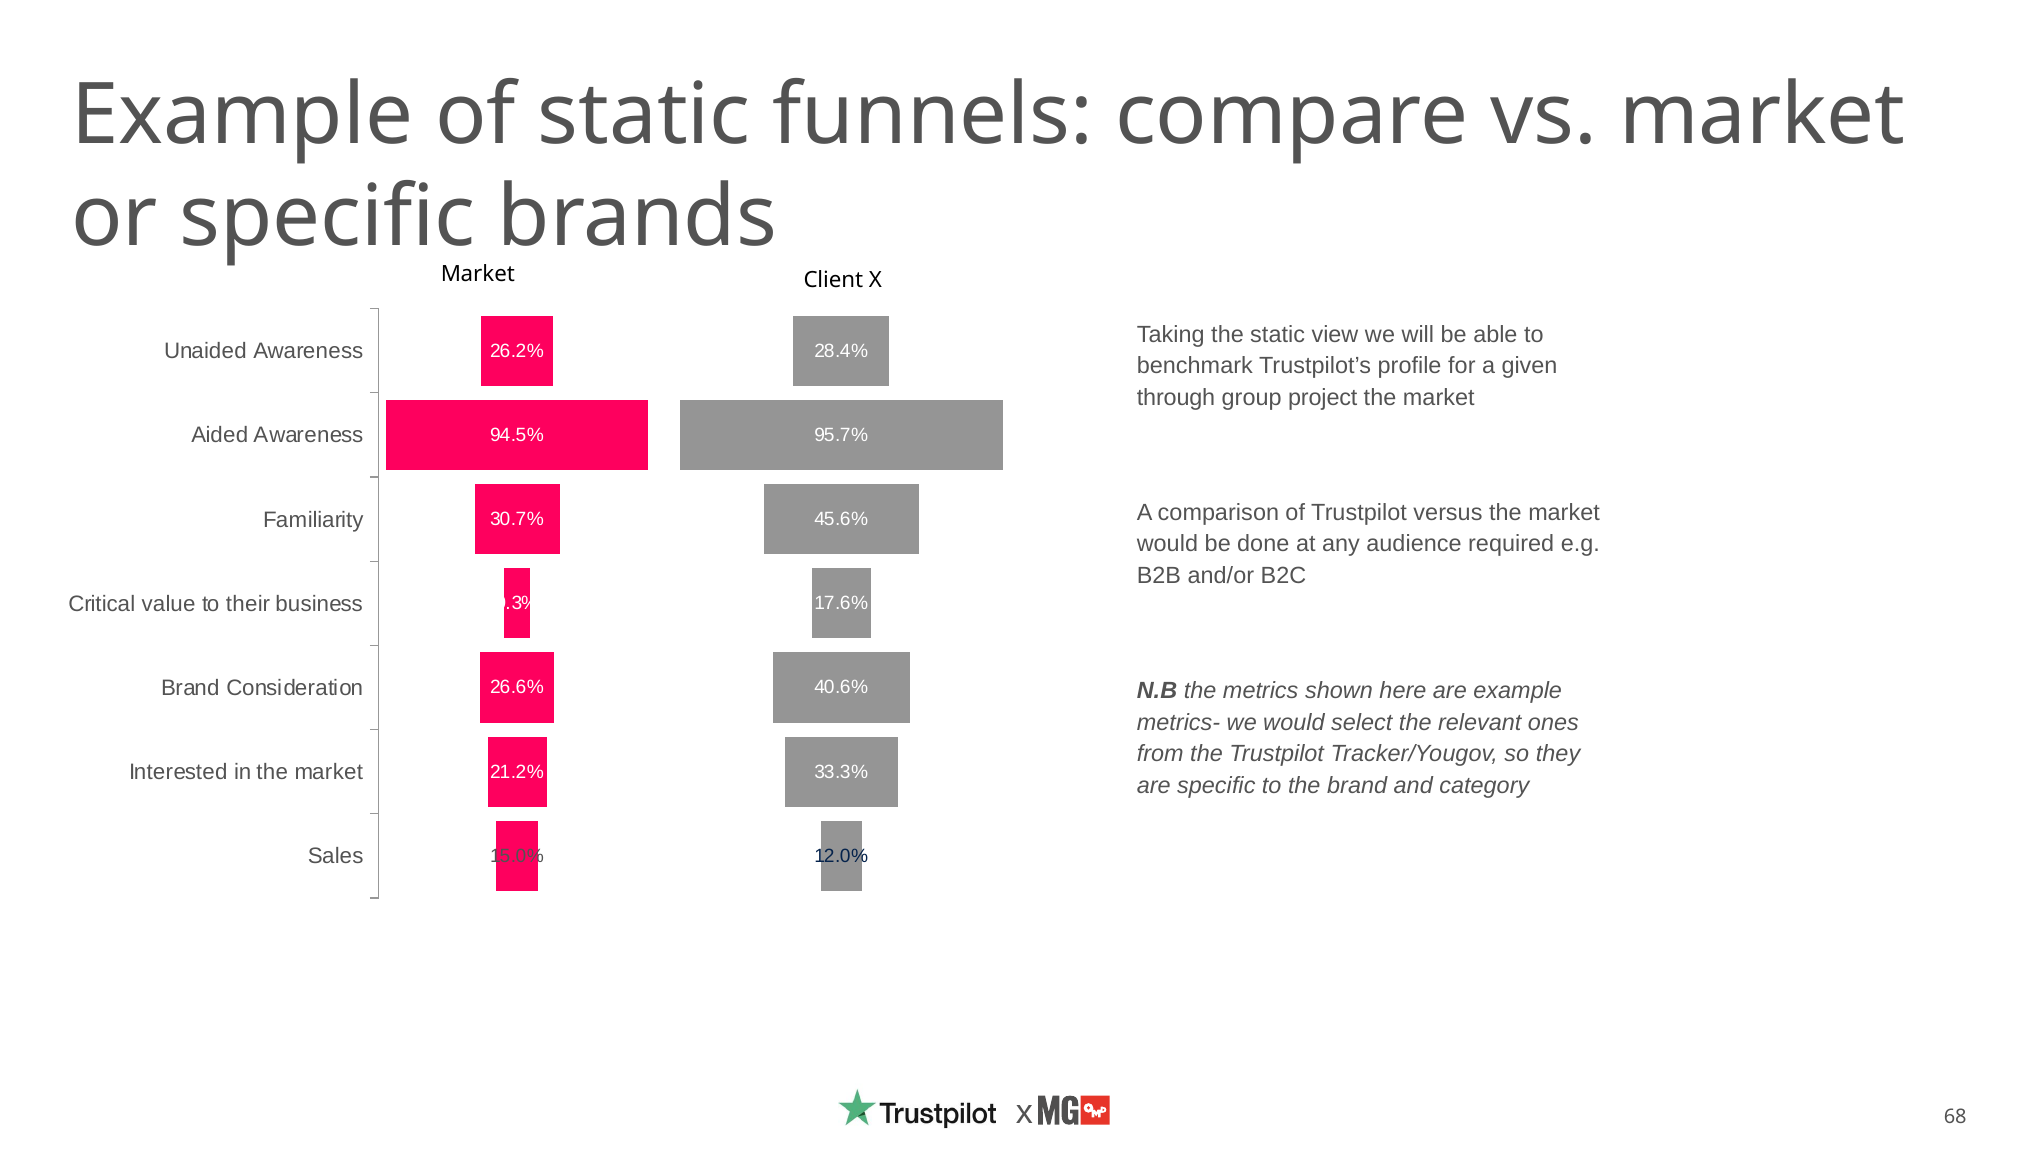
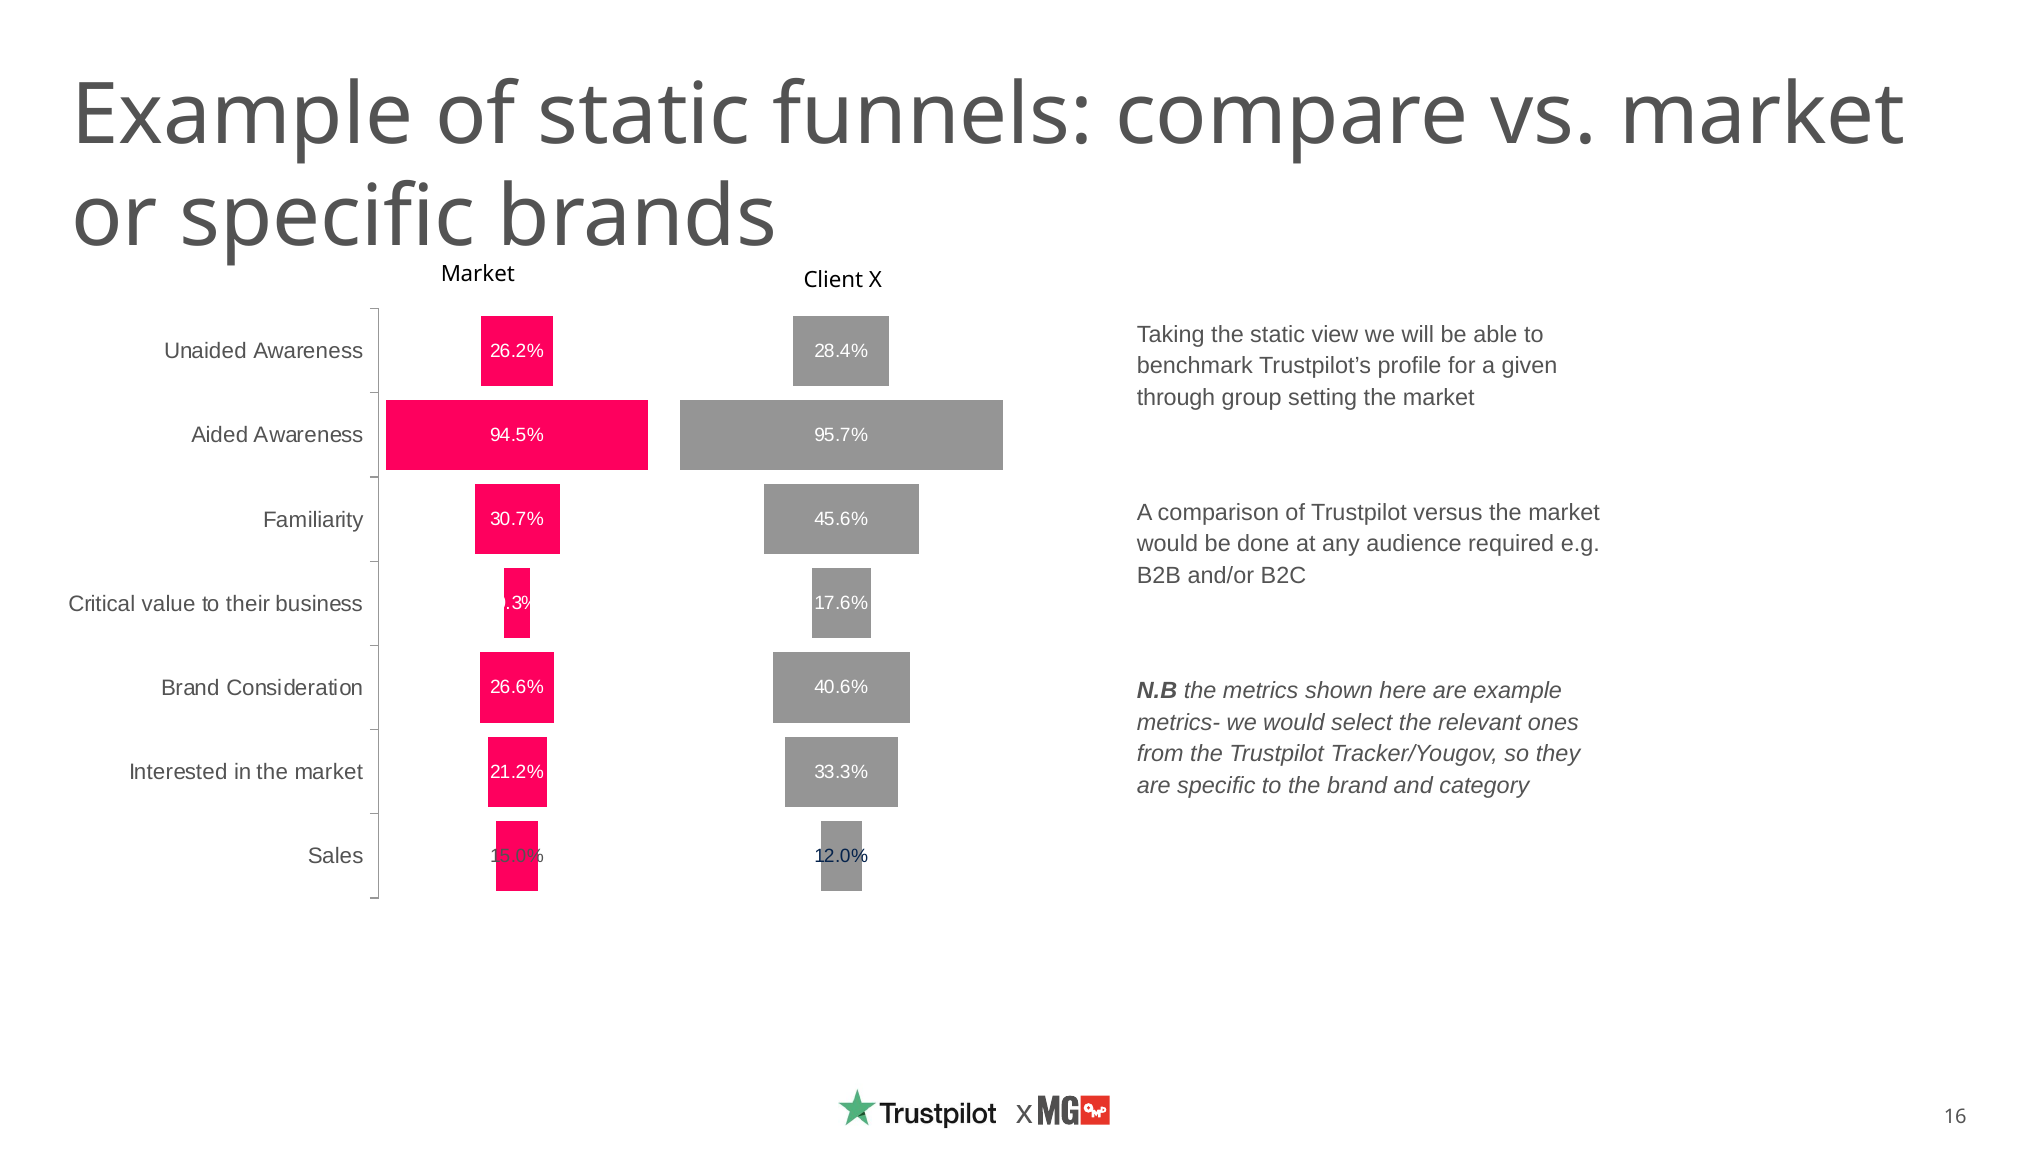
project: project -> setting
68: 68 -> 16
